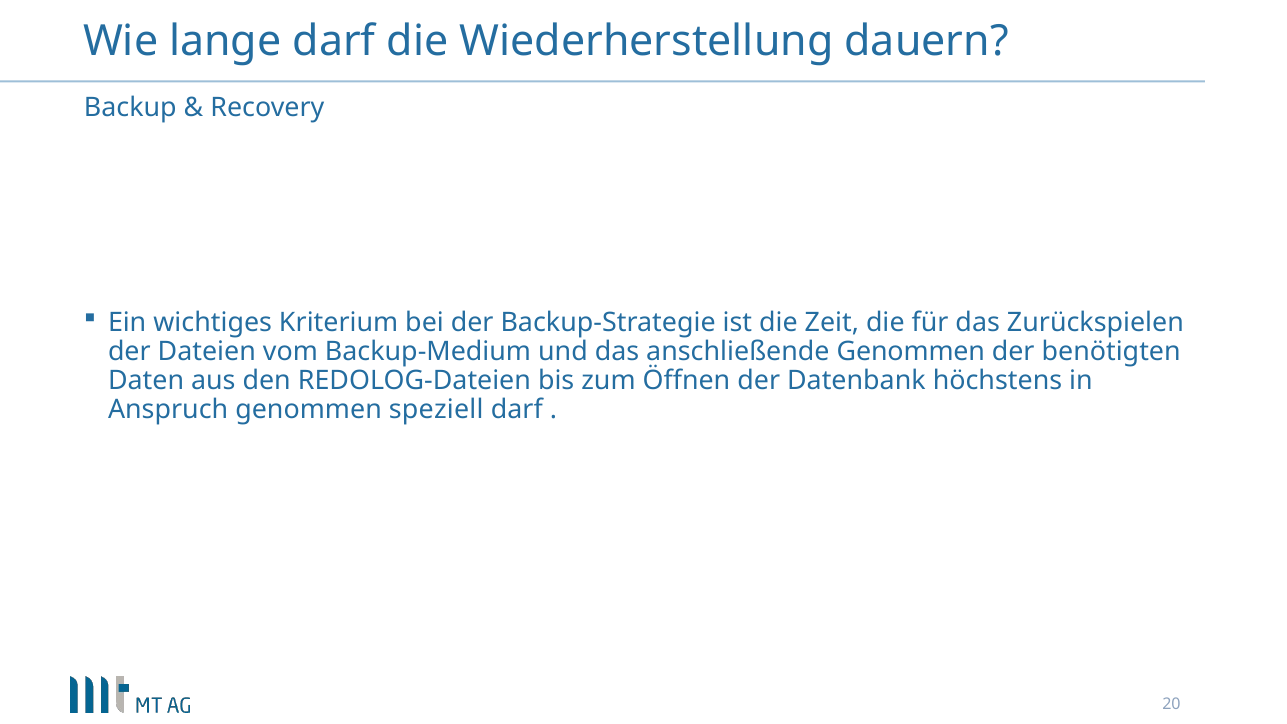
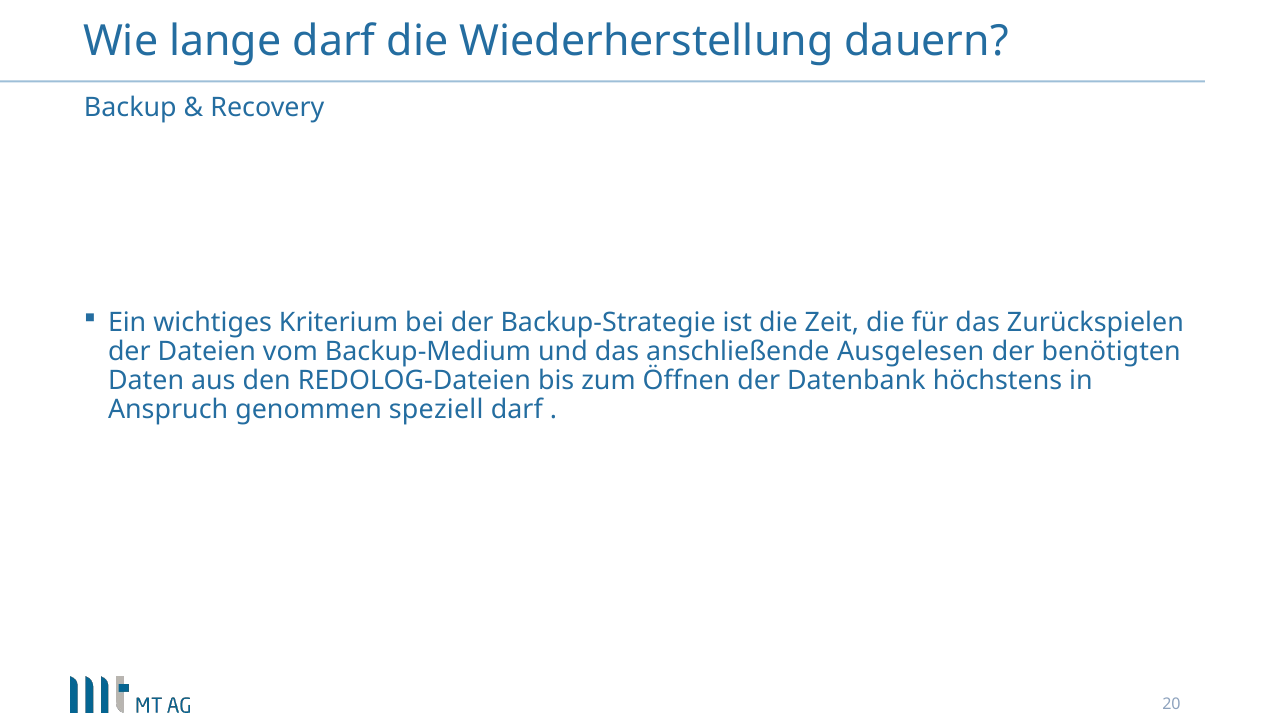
anschließende Genommen: Genommen -> Ausgelesen
